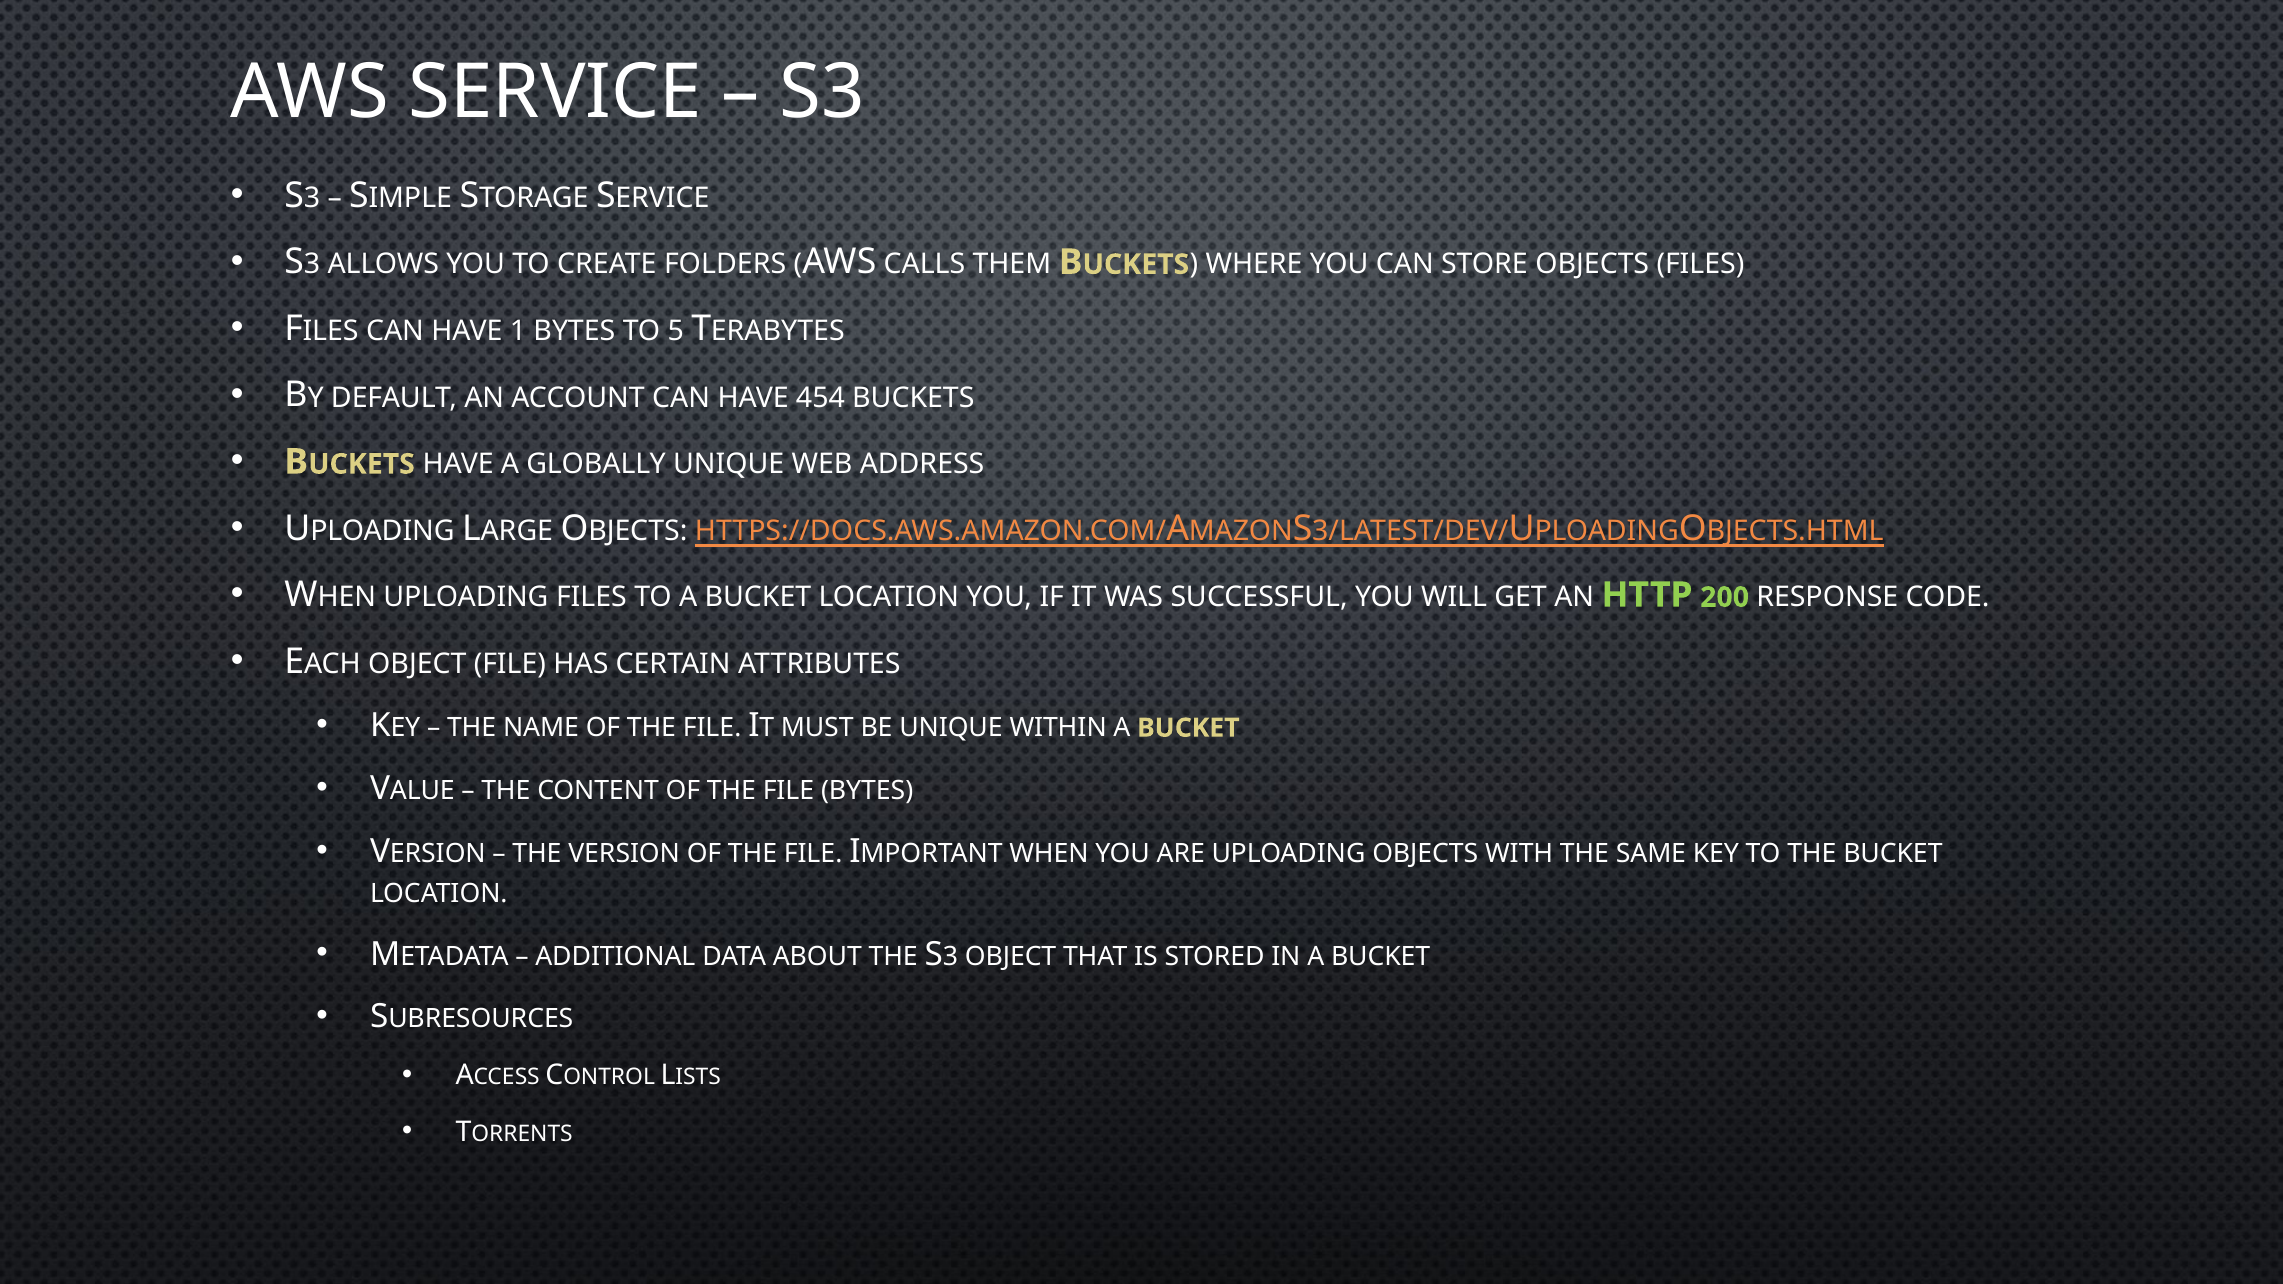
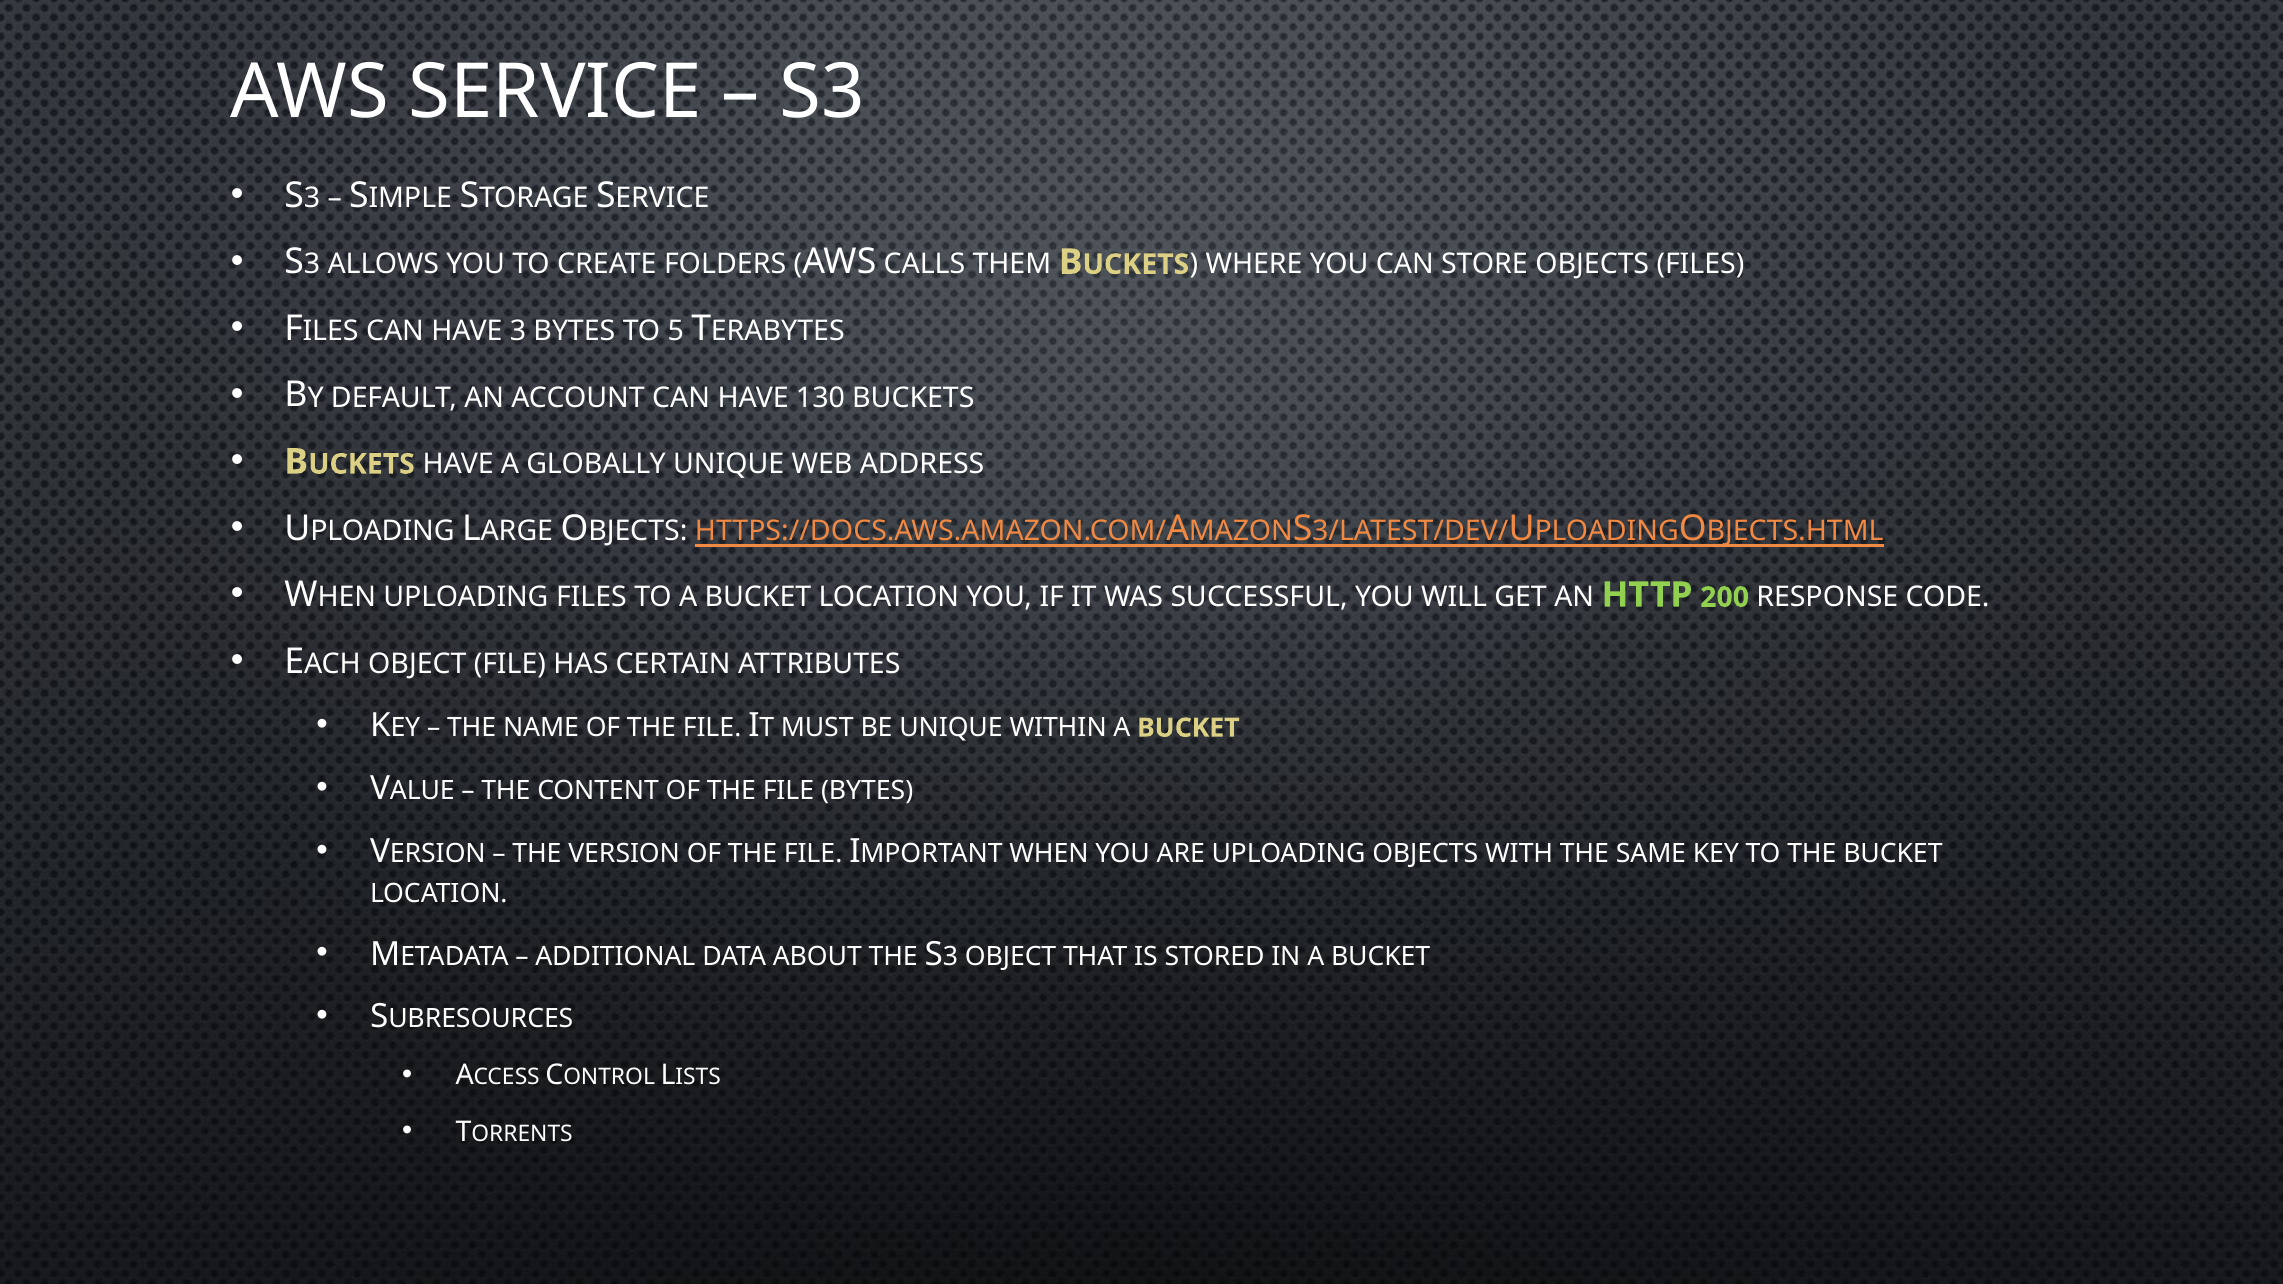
1: 1 -> 3
454: 454 -> 130
